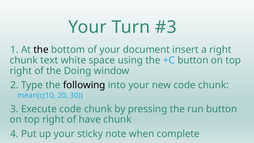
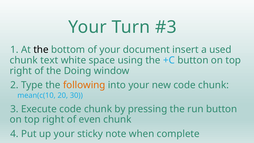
a right: right -> used
following colour: black -> orange
have: have -> even
